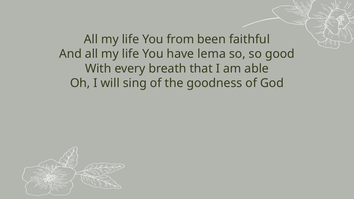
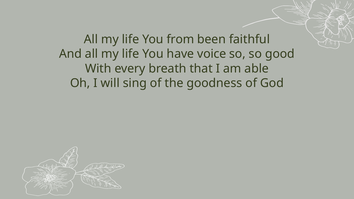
lema: lema -> voice
